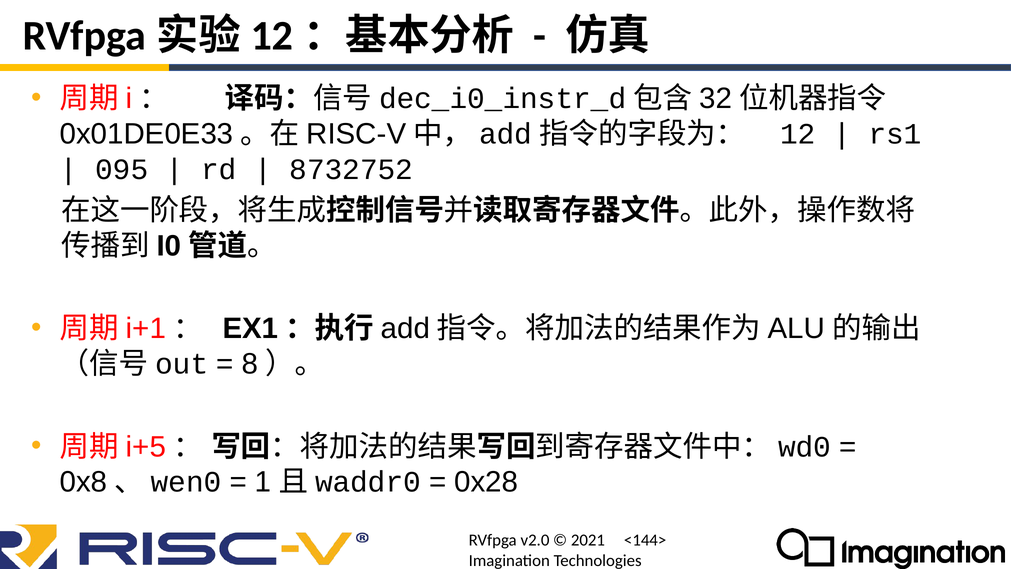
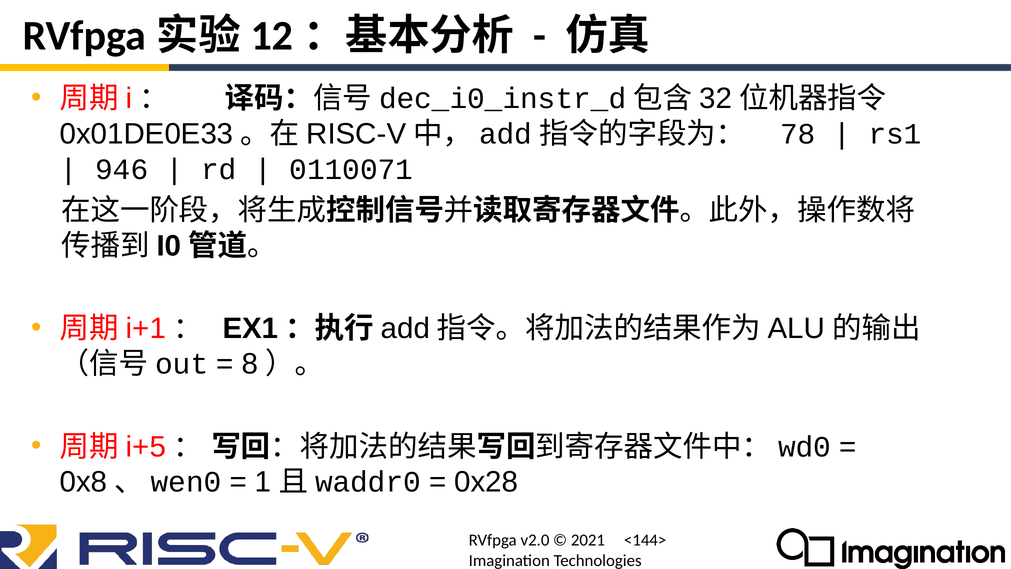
12: 12 -> 78
095: 095 -> 946
8732752: 8732752 -> 0110071
